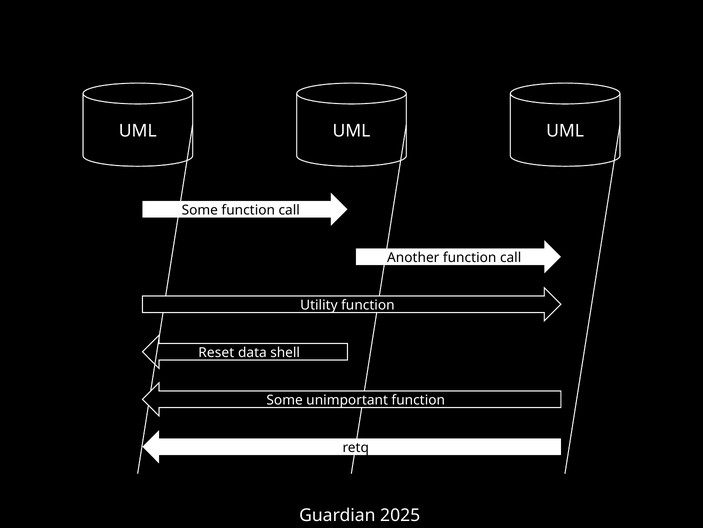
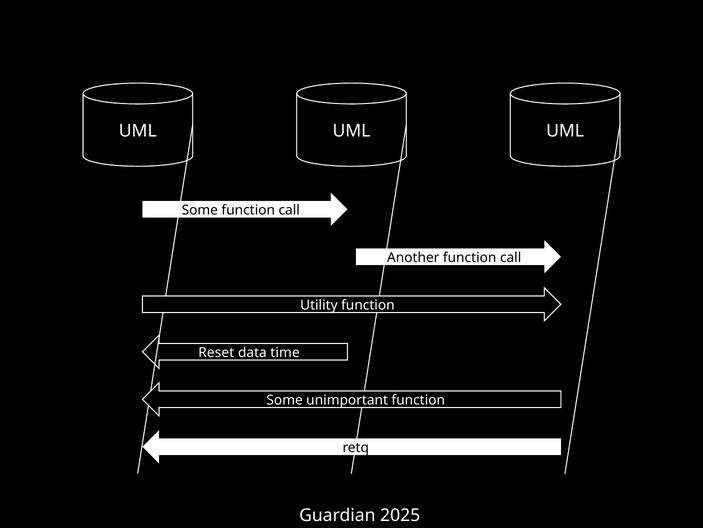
shell: shell -> time
